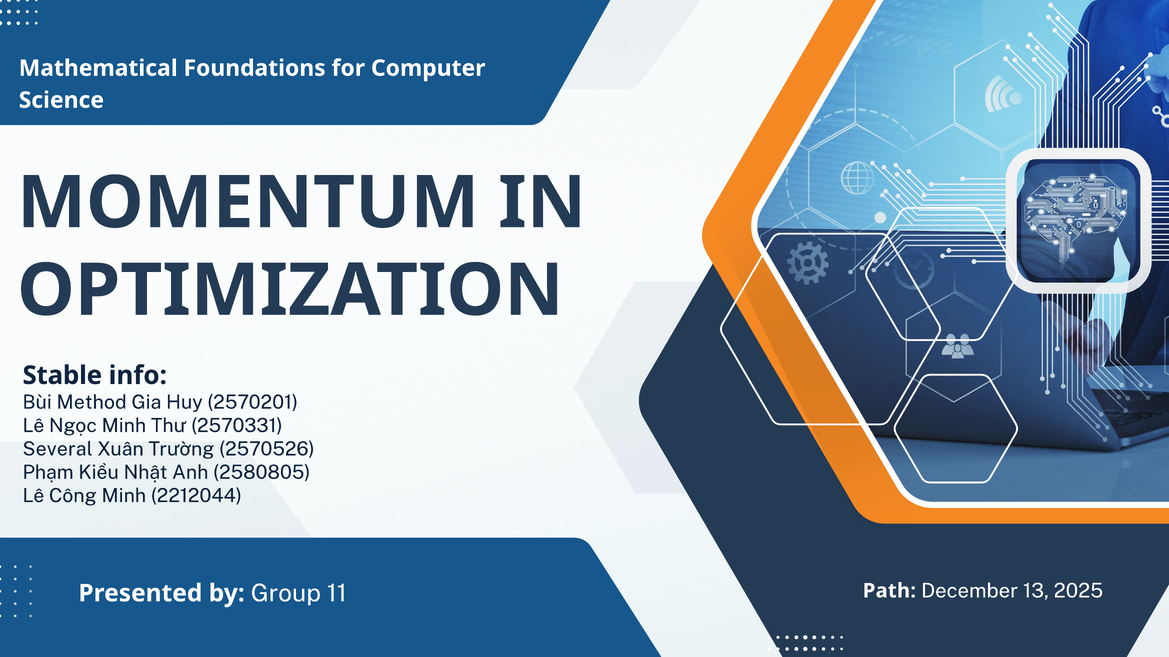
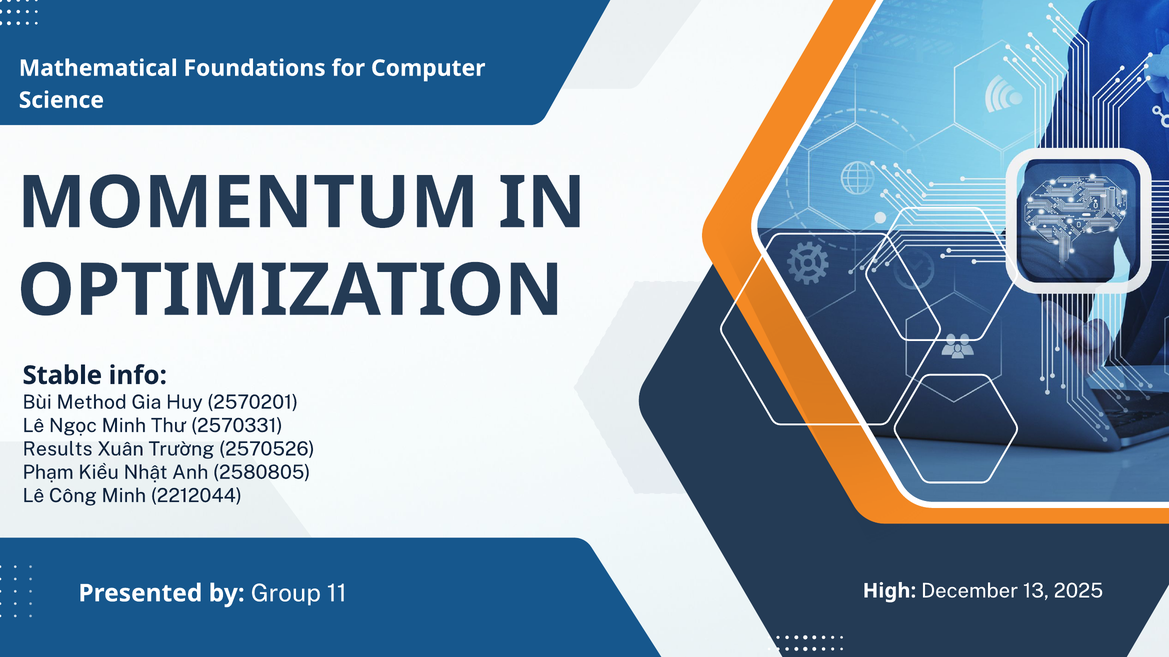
Several: Several -> Results
Path: Path -> High
